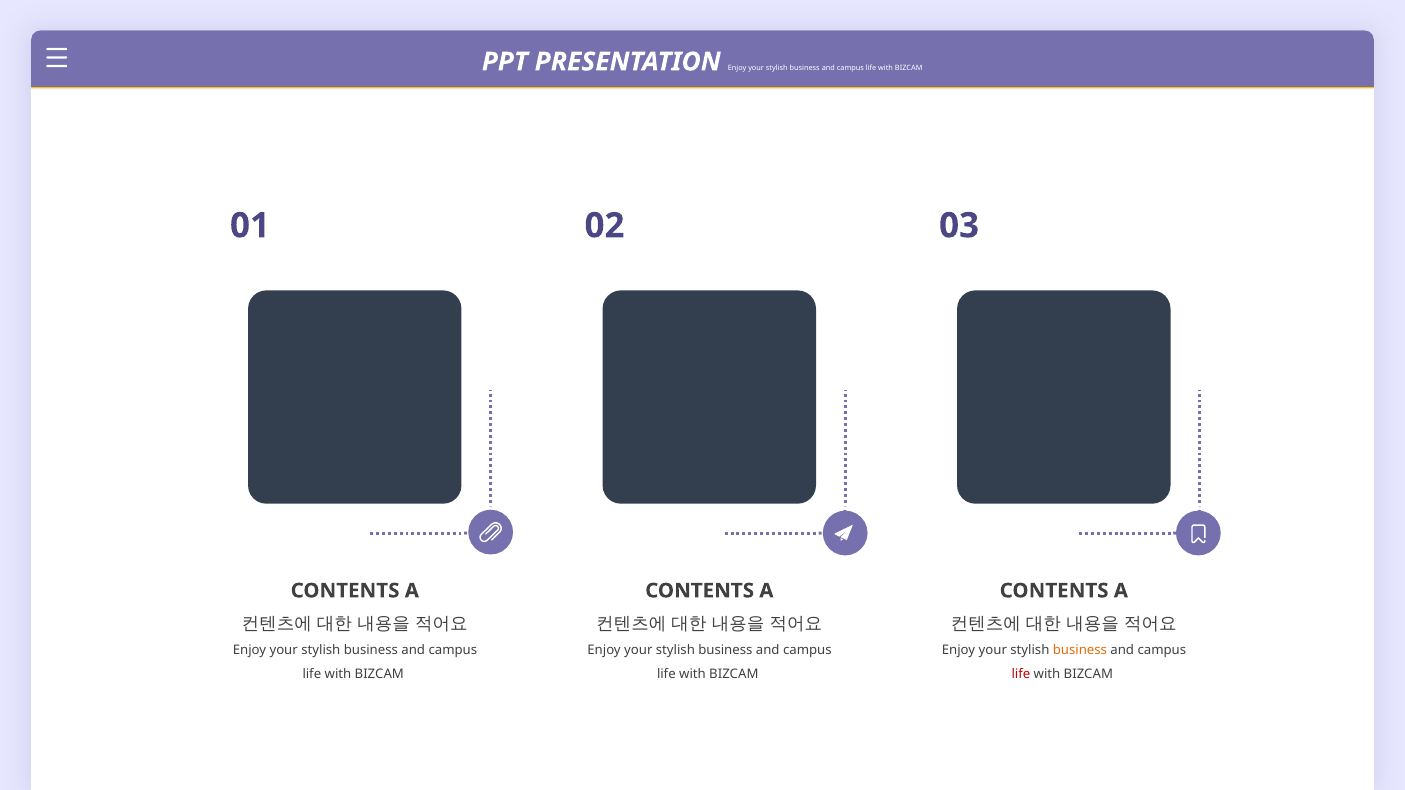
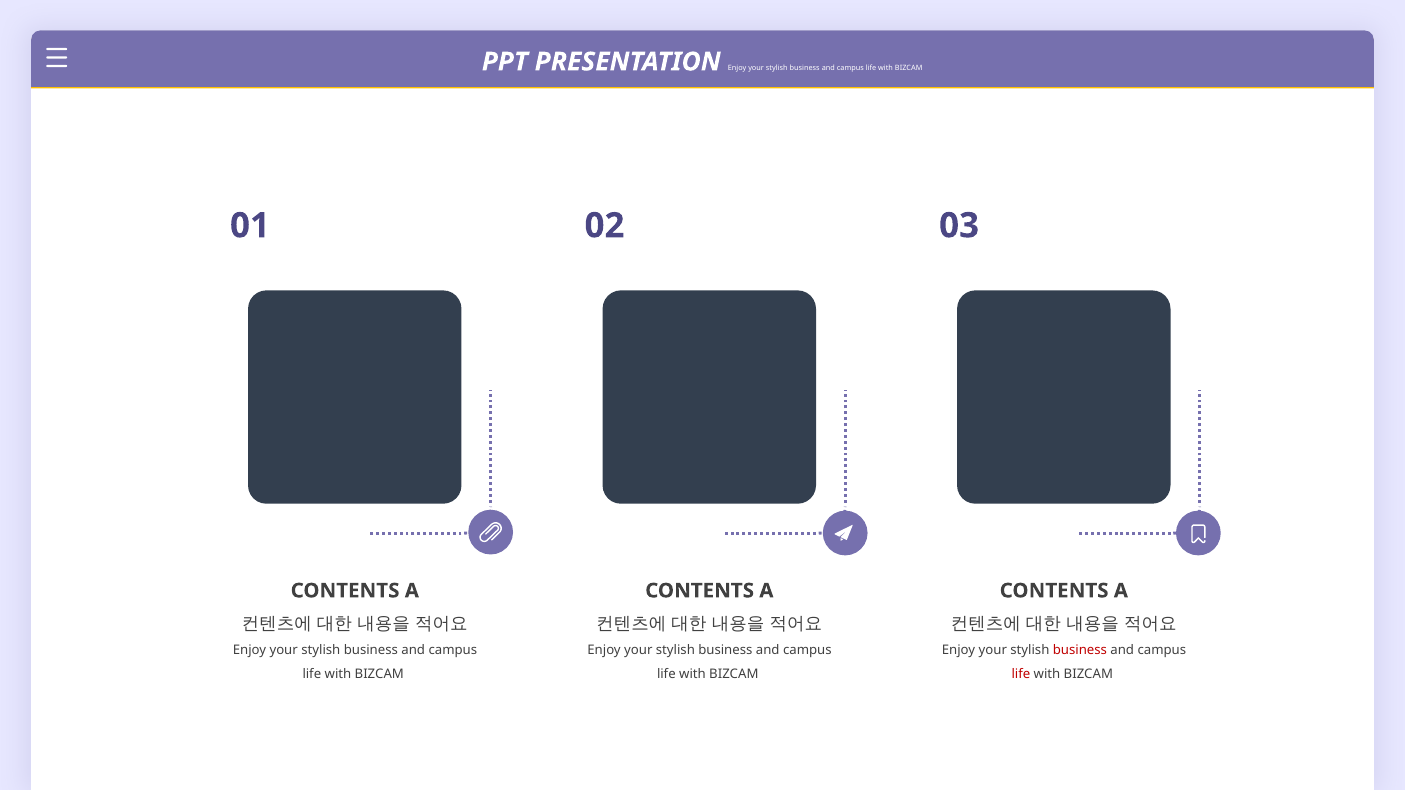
business at (1080, 650) colour: orange -> red
